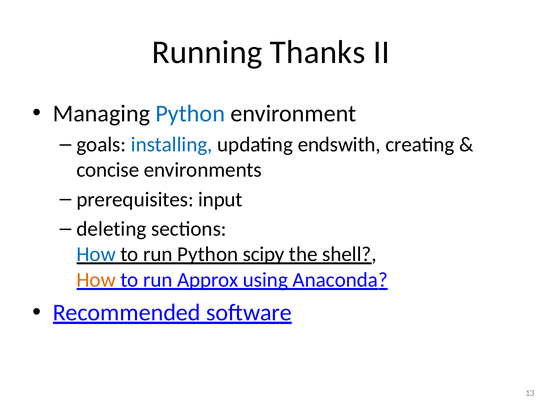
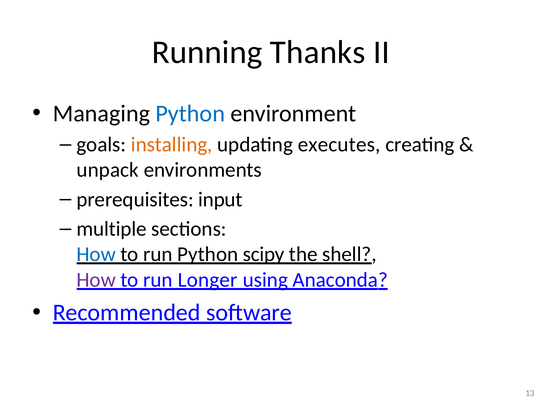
installing colour: blue -> orange
endswith: endswith -> executes
concise: concise -> unpack
deleting: deleting -> multiple
How at (96, 280) colour: orange -> purple
Approx: Approx -> Longer
